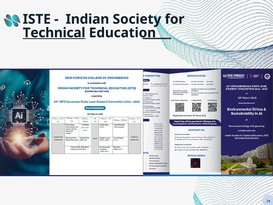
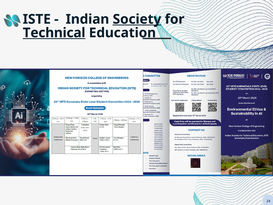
Society underline: none -> present
